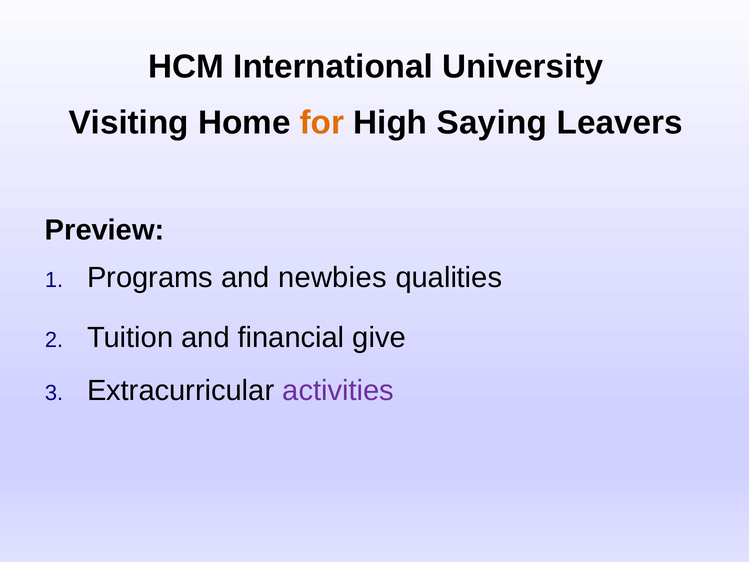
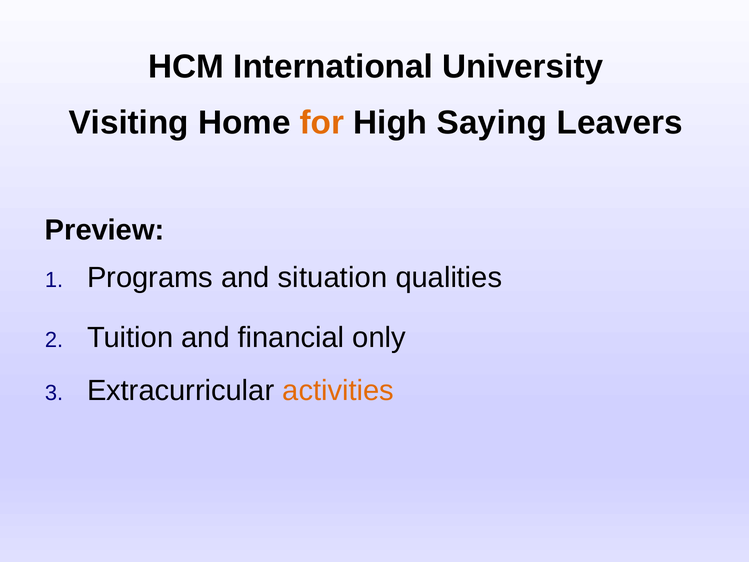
newbies: newbies -> situation
give: give -> only
activities colour: purple -> orange
